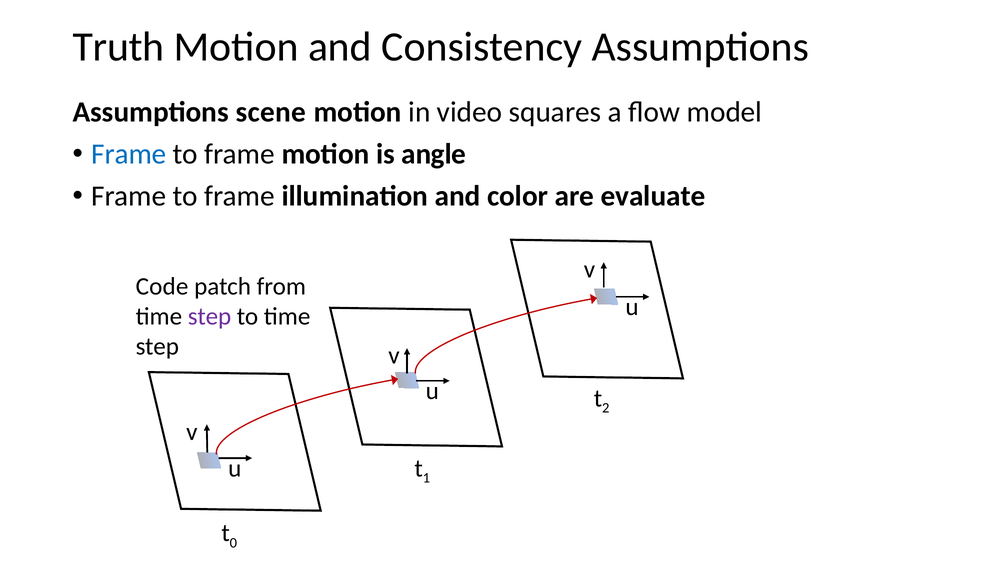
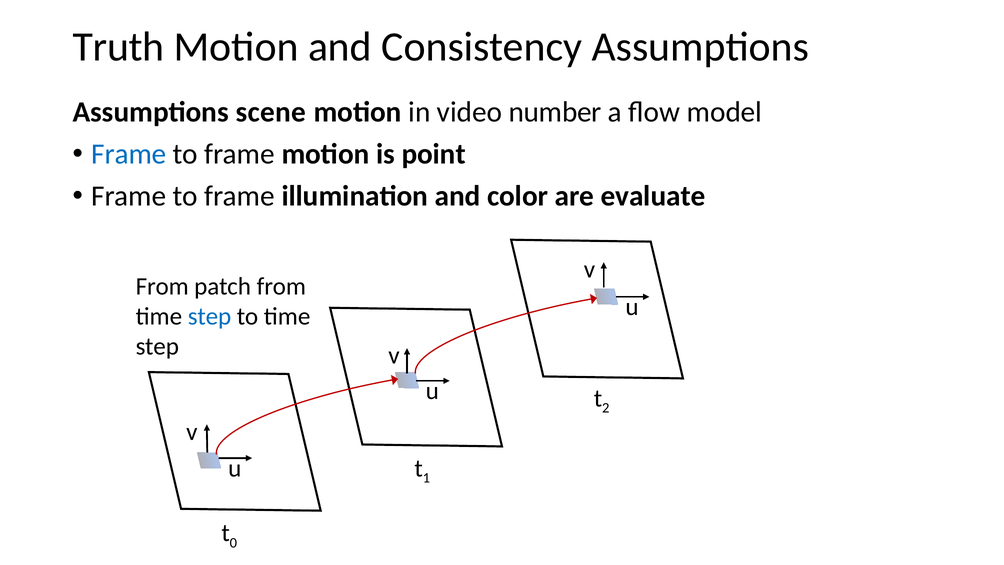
squares: squares -> number
angle: angle -> point
Code at (162, 286): Code -> From
step at (210, 316) colour: purple -> blue
